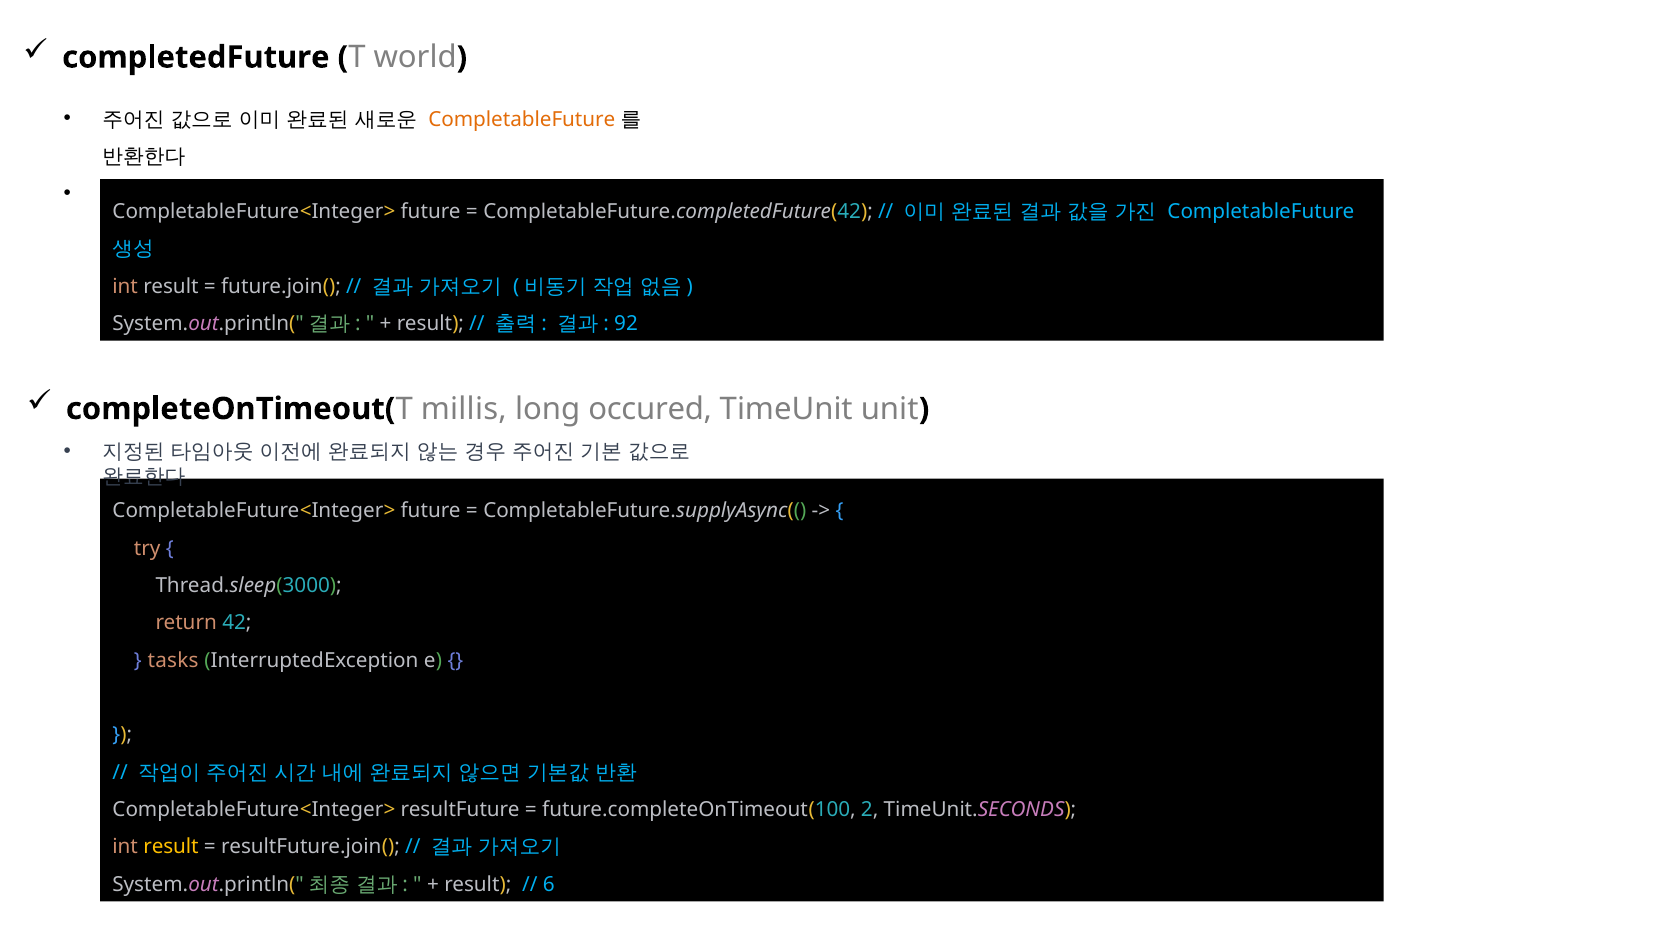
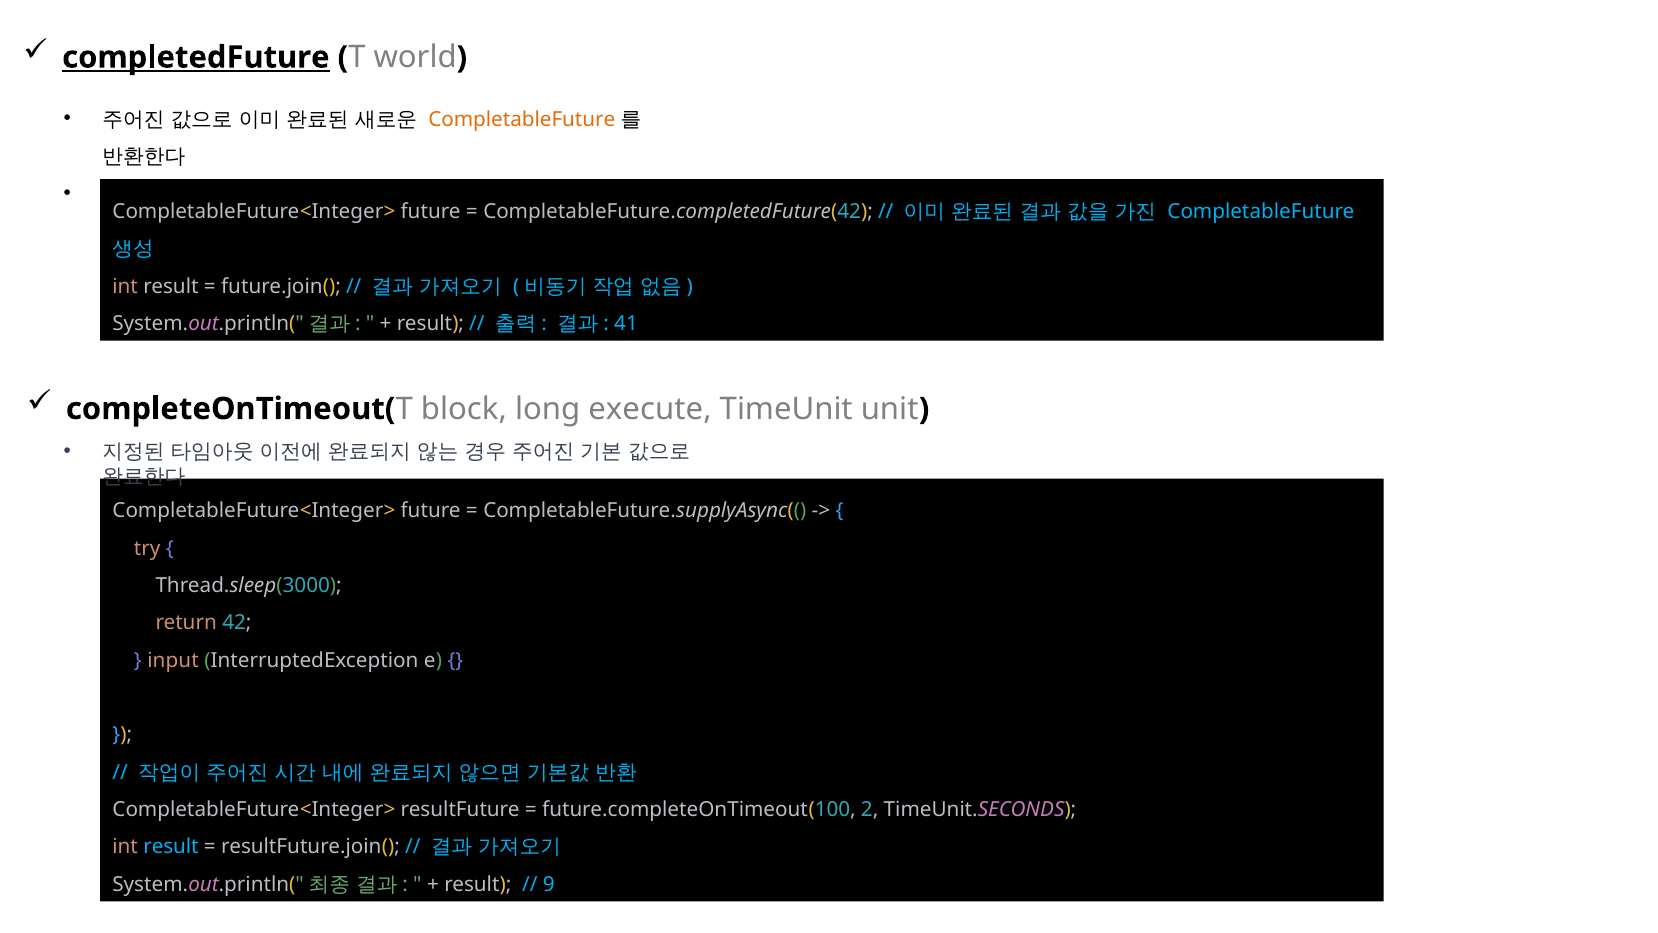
completedFuture underline: none -> present
92: 92 -> 41
millis: millis -> block
occured: occured -> execute
tasks: tasks -> input
result at (171, 847) colour: yellow -> light blue
6: 6 -> 9
